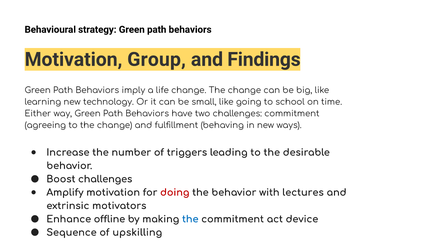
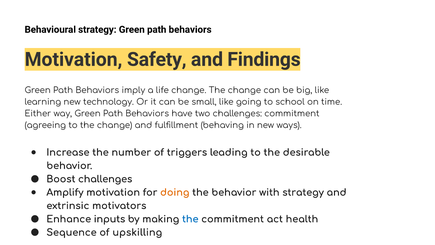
Group: Group -> Safety
doing colour: red -> orange
with lectures: lectures -> strategy
offline: offline -> inputs
device: device -> health
